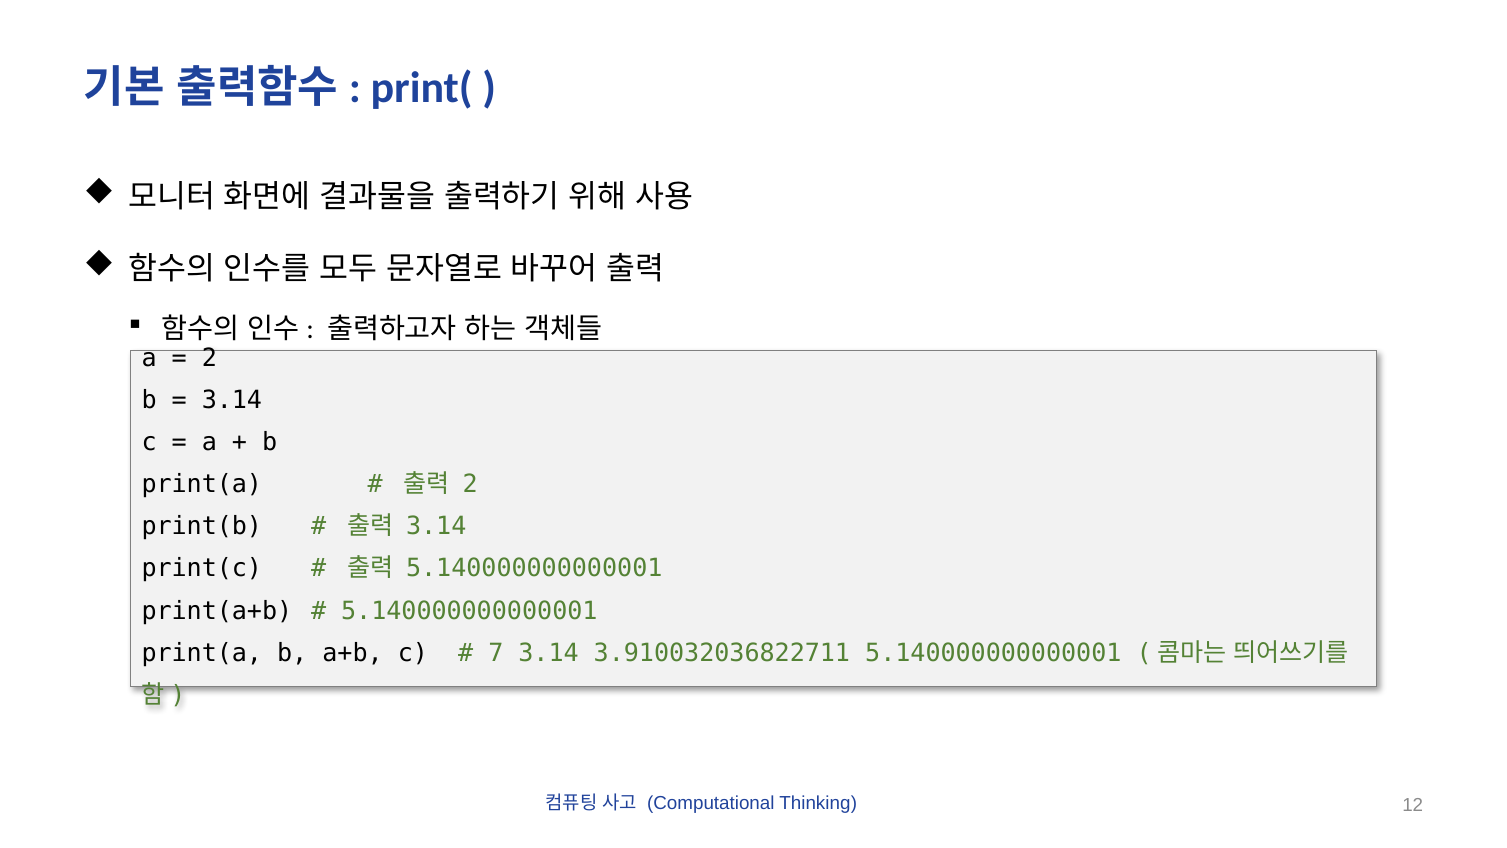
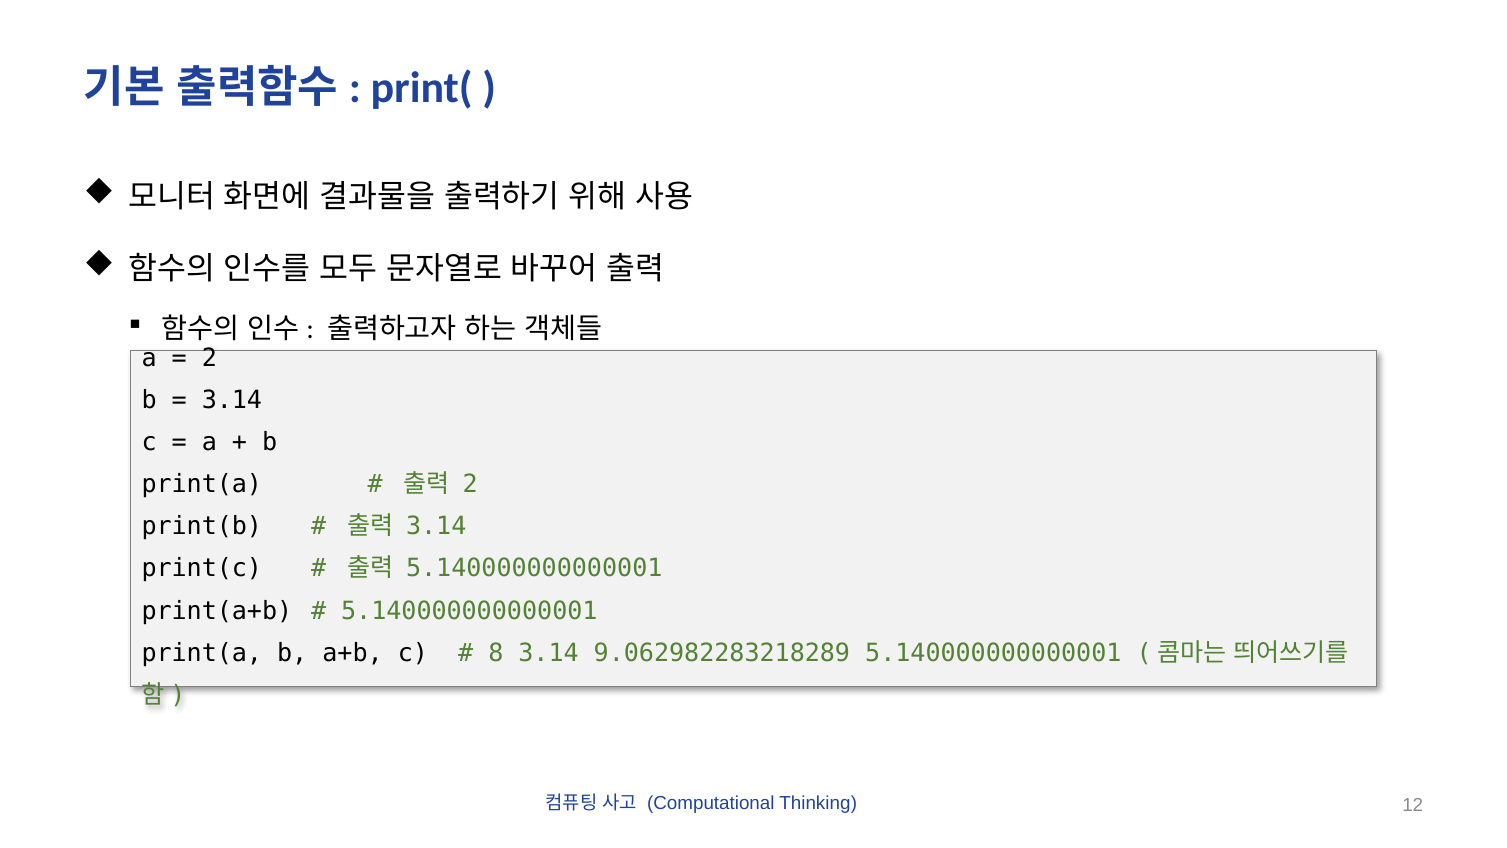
7: 7 -> 8
3.910032036822711: 3.910032036822711 -> 9.062982283218289
